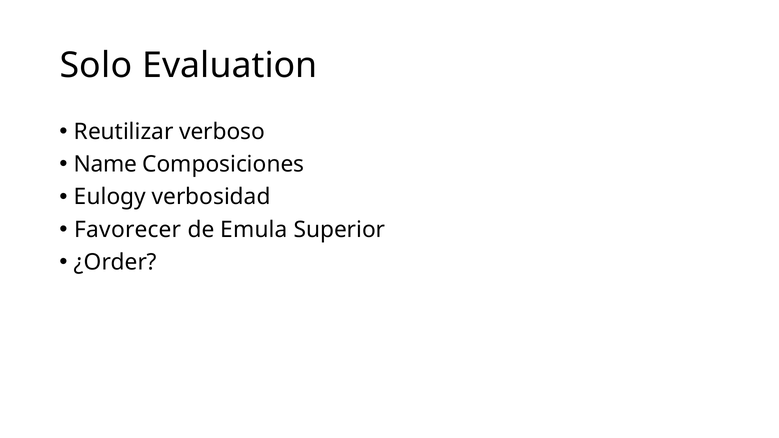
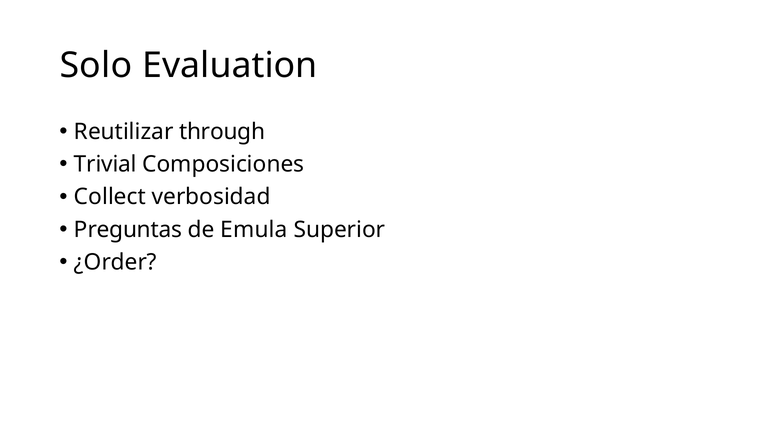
verboso: verboso -> through
Name: Name -> Trivial
Eulogy: Eulogy -> Collect
Favorecer: Favorecer -> Preguntas
